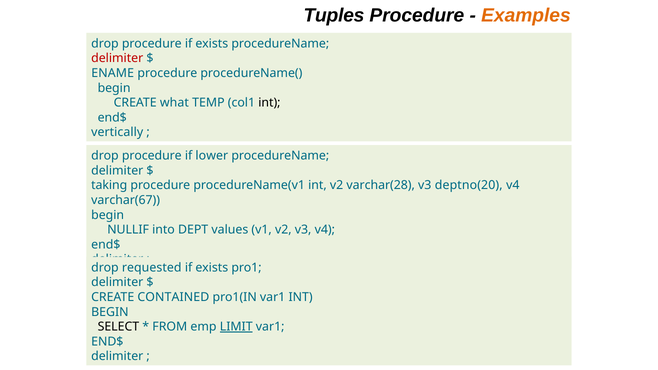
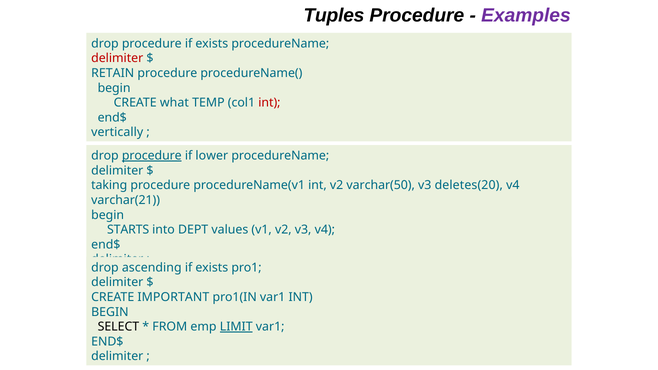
Examples colour: orange -> purple
ENAME: ENAME -> RETAIN
int at (269, 103) colour: black -> red
procedure at (152, 156) underline: none -> present
varchar(28: varchar(28 -> varchar(50
deptno(20: deptno(20 -> deletes(20
varchar(67: varchar(67 -> varchar(21
NULLIF: NULLIF -> STARTS
requested: requested -> ascending
CONTAINED: CONTAINED -> IMPORTANT
